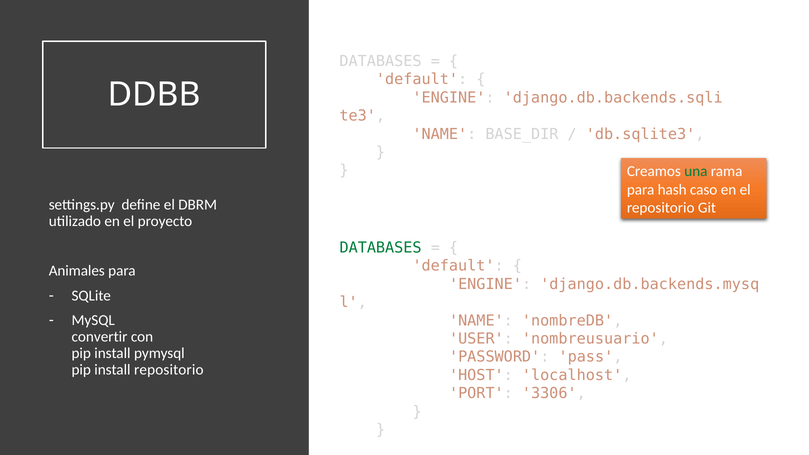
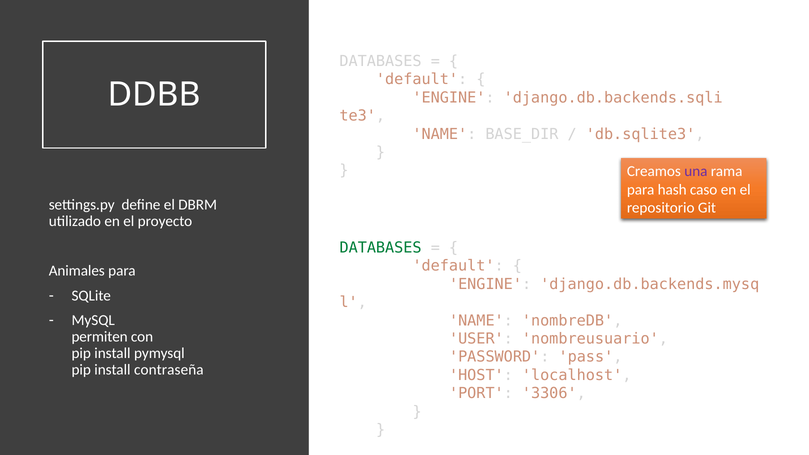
una colour: green -> purple
convertir: convertir -> permiten
install repositorio: repositorio -> contraseña
